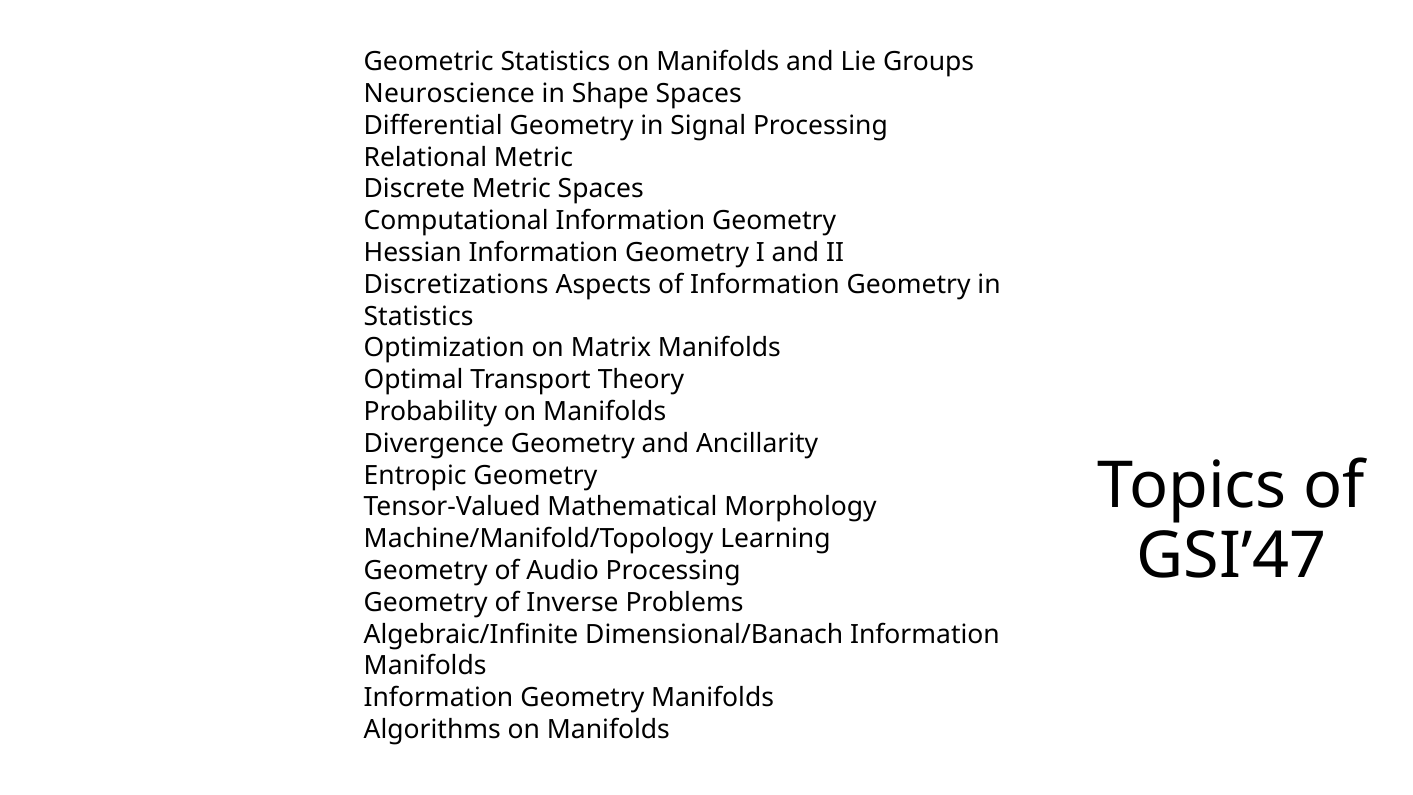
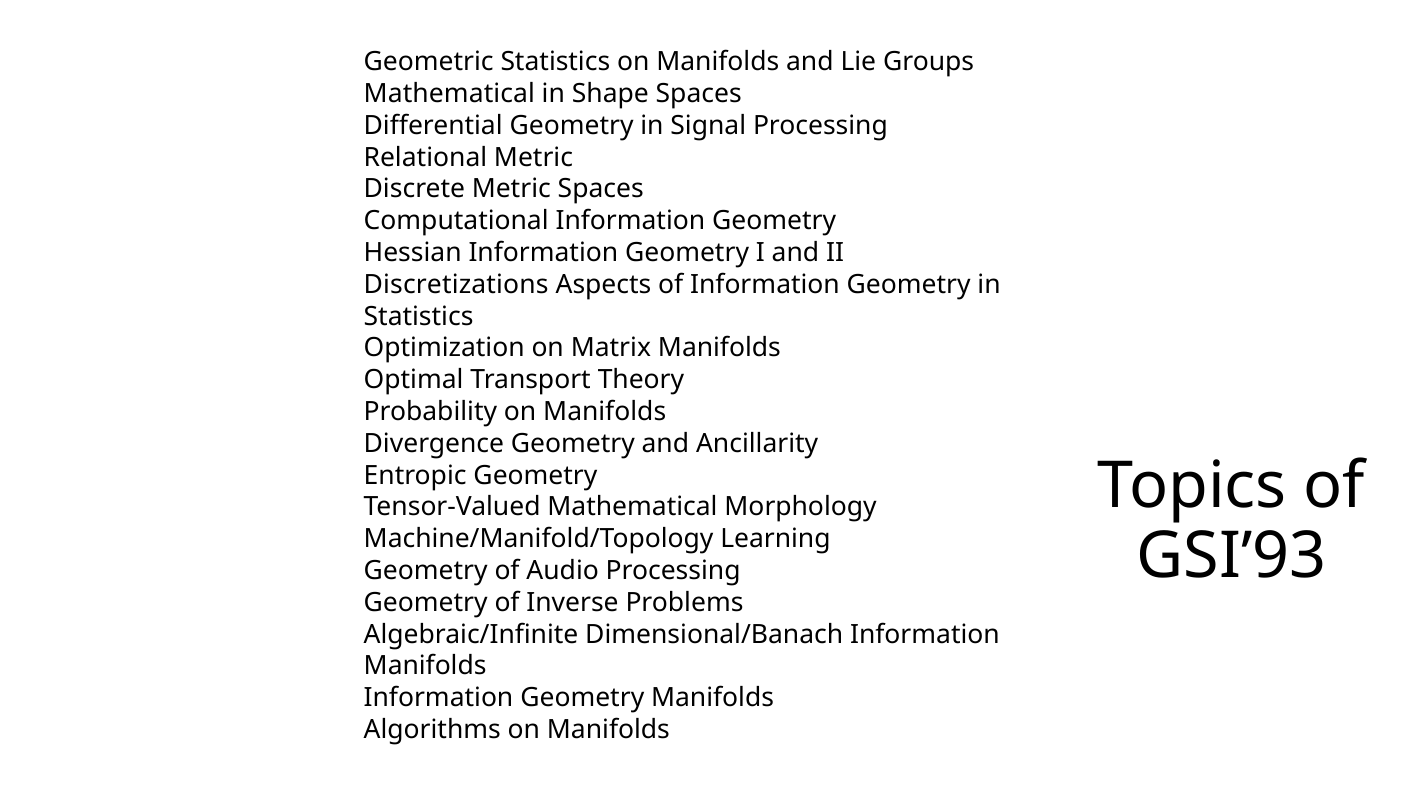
Neuroscience at (449, 94): Neuroscience -> Mathematical
GSI’47: GSI’47 -> GSI’93
